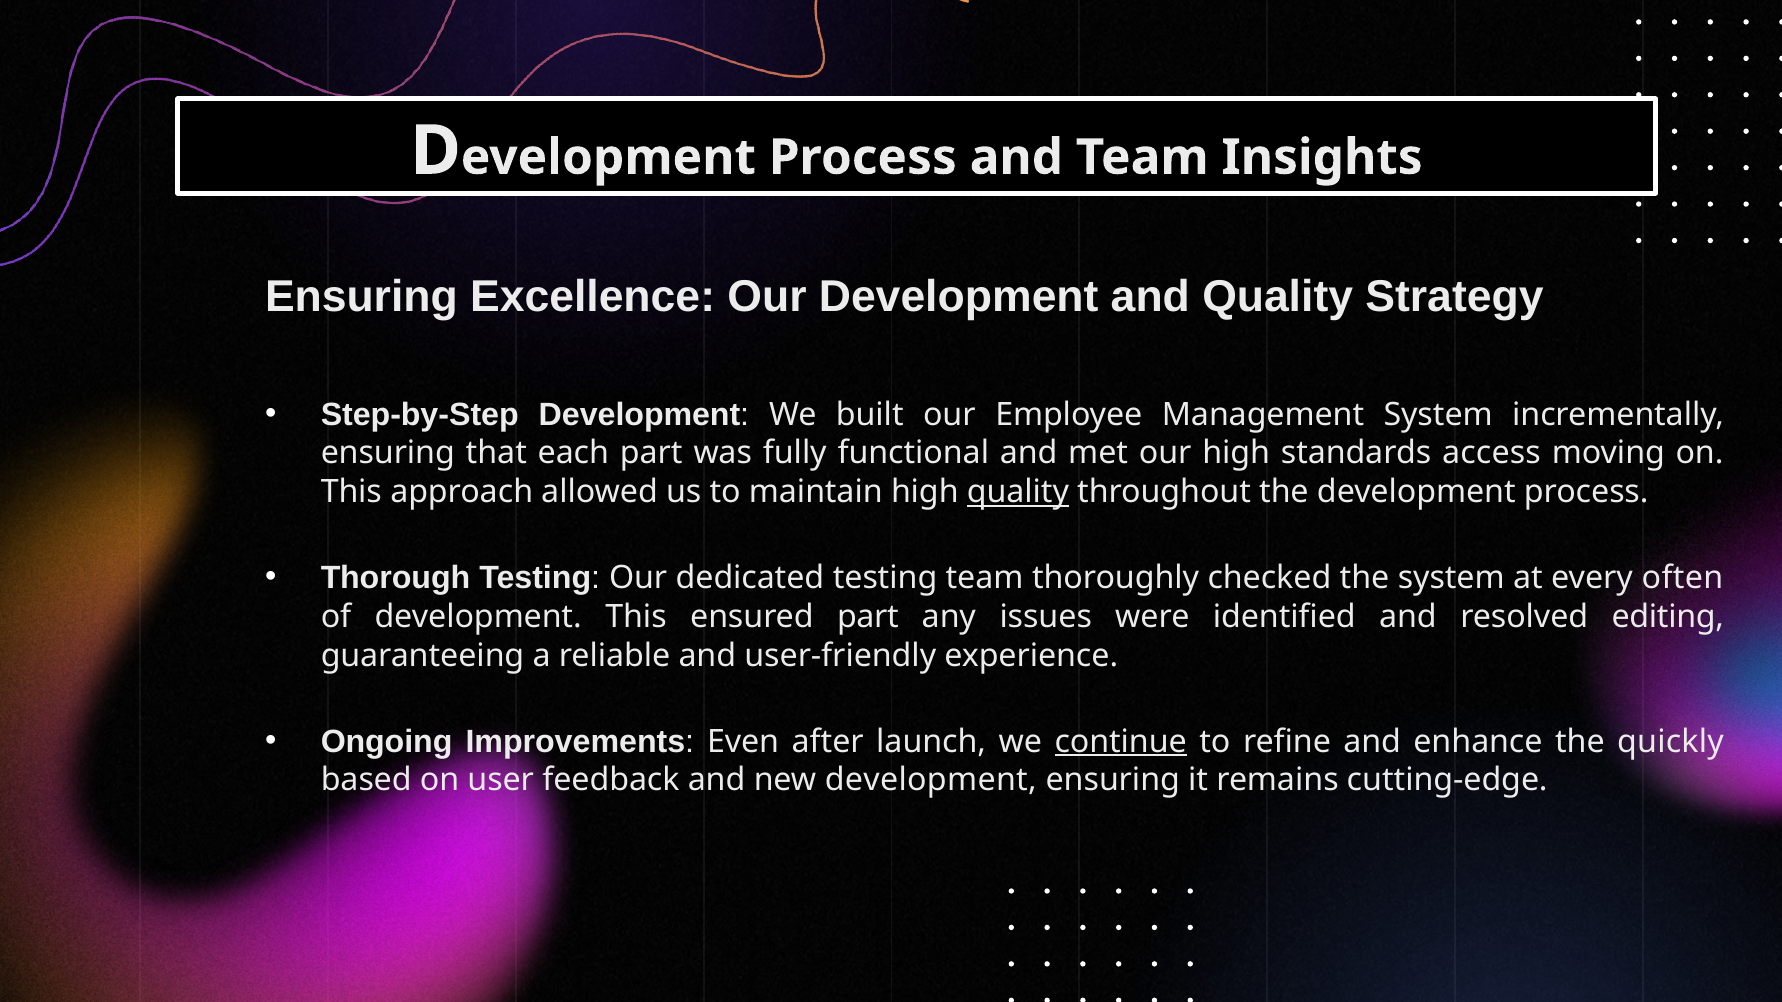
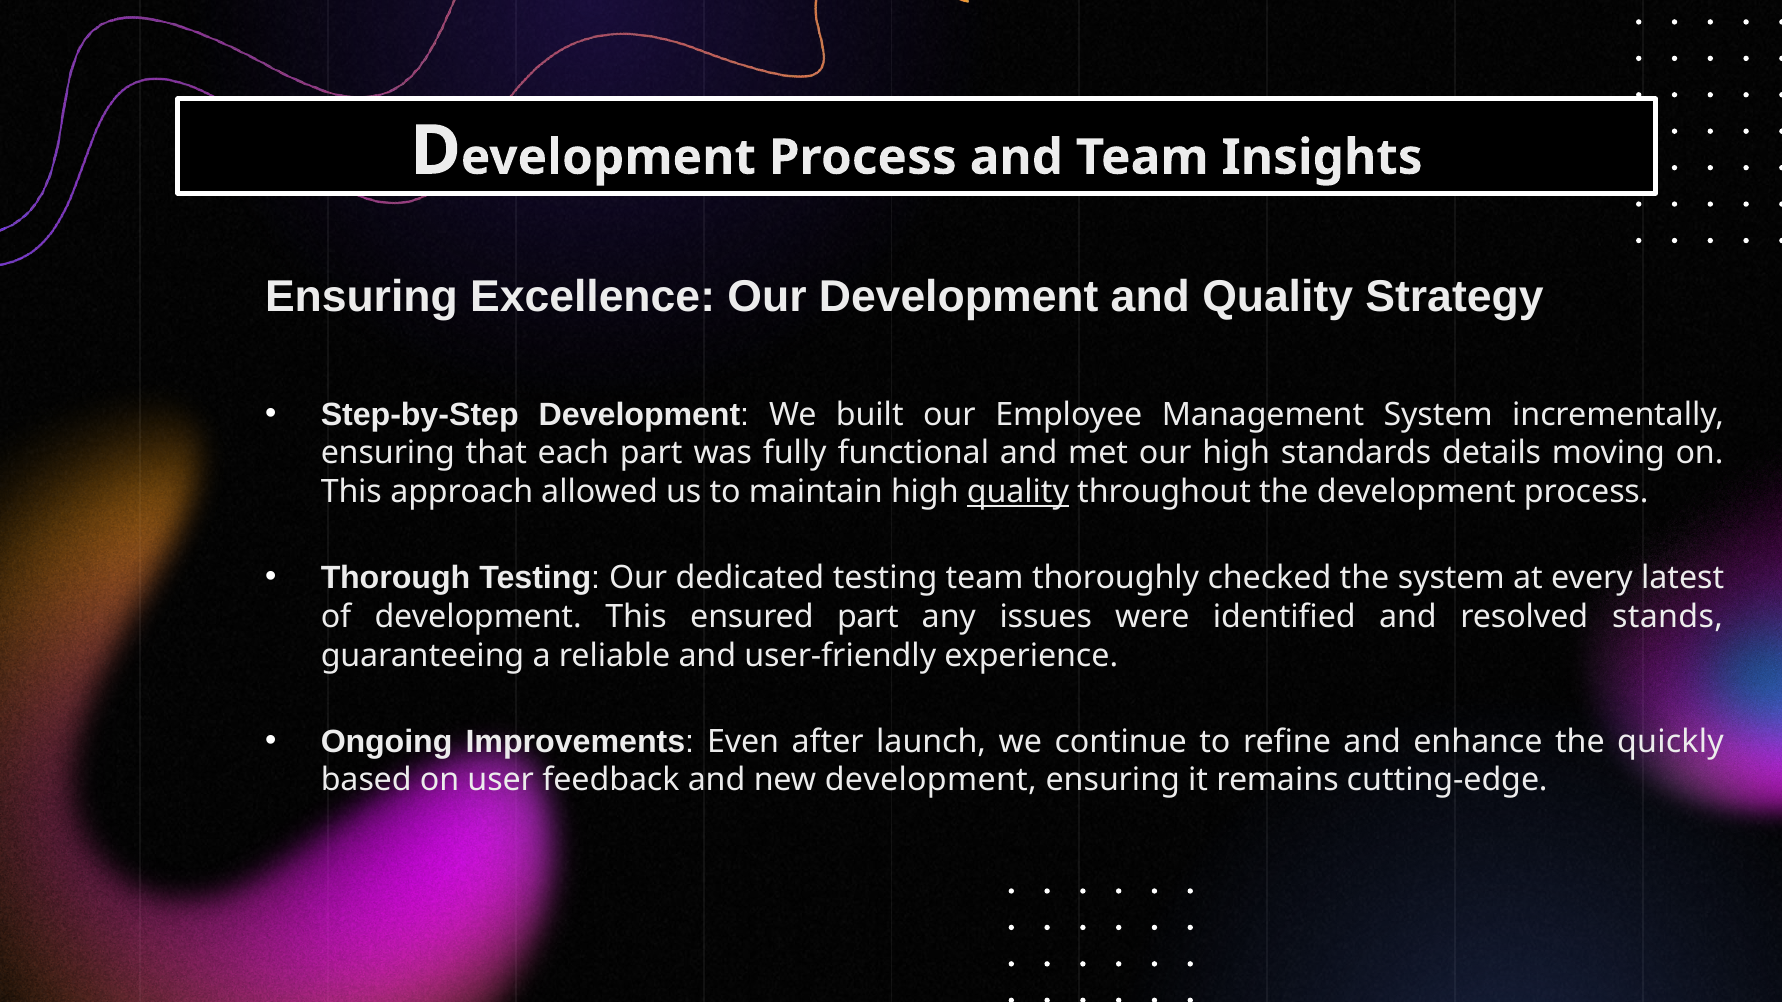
access: access -> details
often: often -> latest
editing: editing -> stands
continue underline: present -> none
